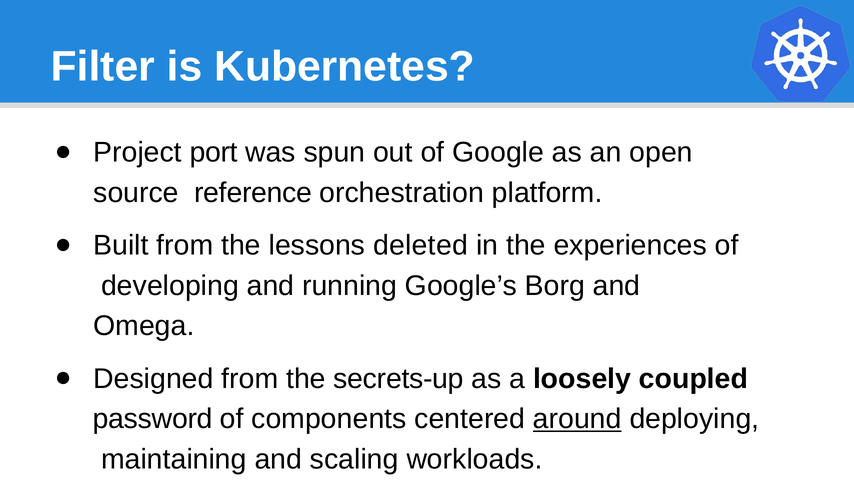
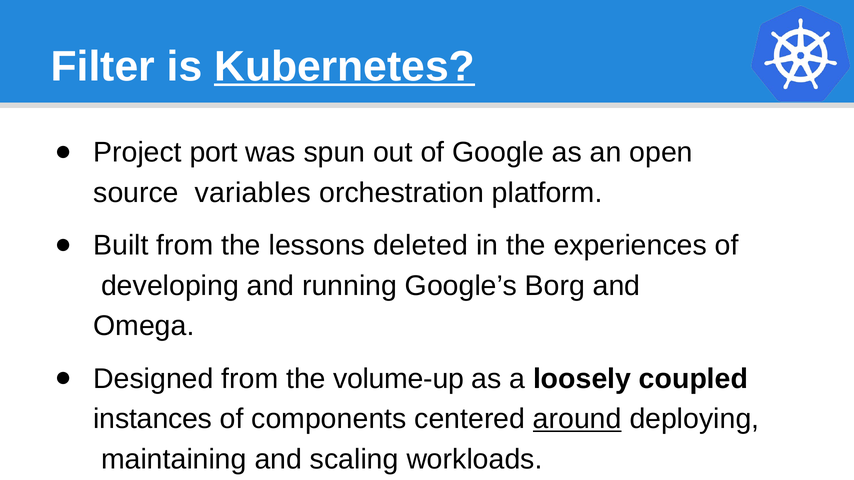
Kubernetes underline: none -> present
reference: reference -> variables
secrets-up: secrets-up -> volume-up
password: password -> instances
